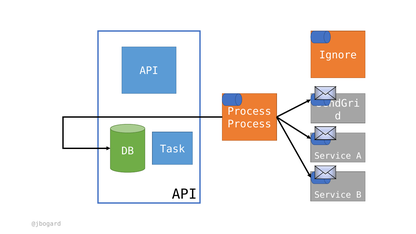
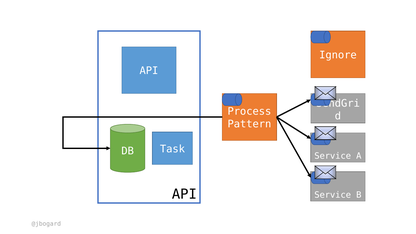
Process at (249, 124): Process -> Pattern
